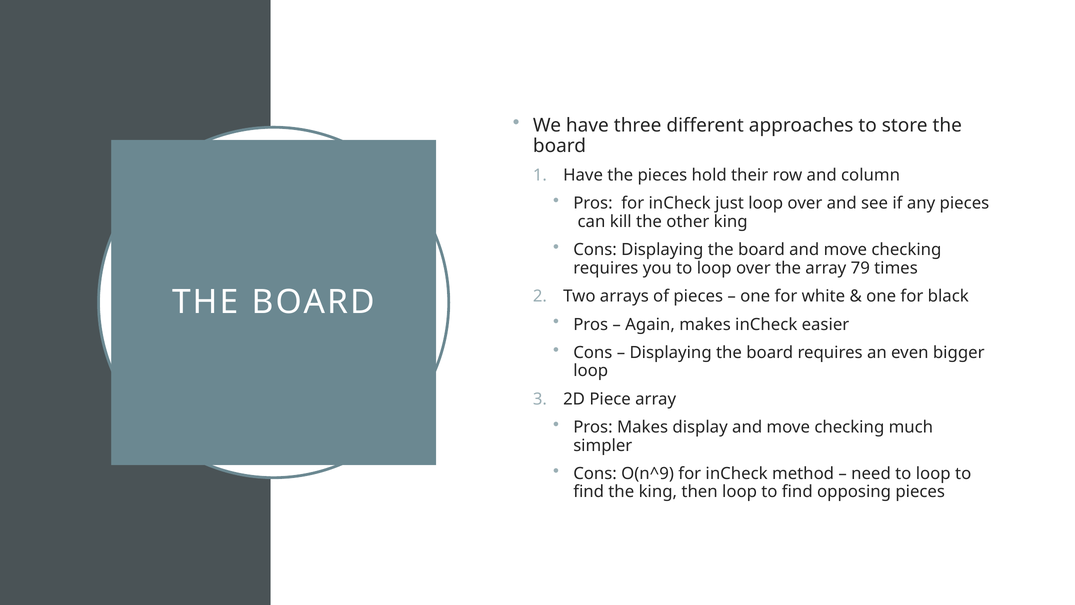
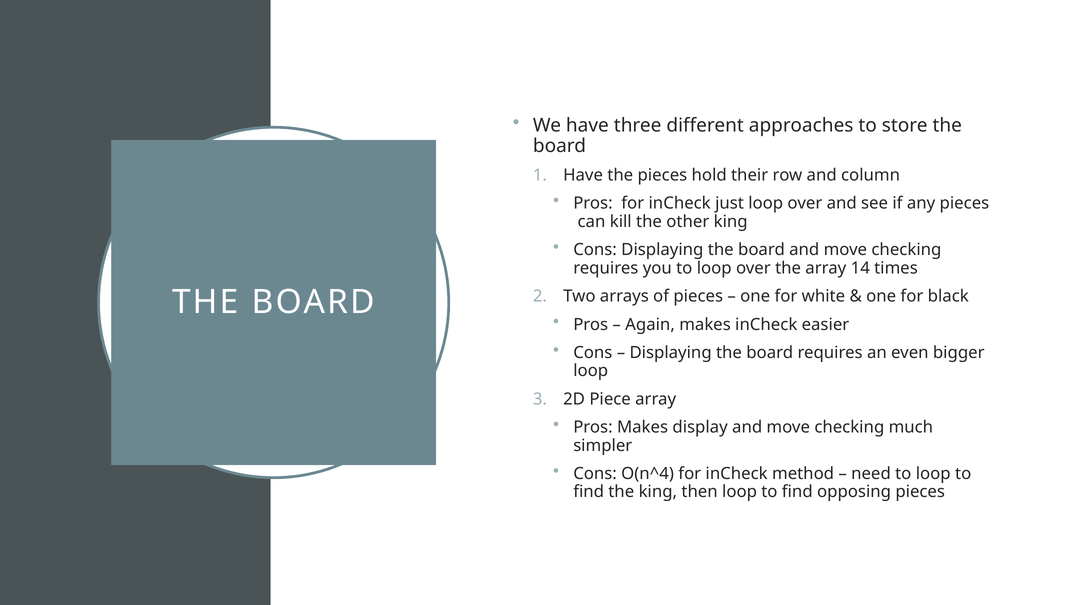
79: 79 -> 14
O(n^9: O(n^9 -> O(n^4
